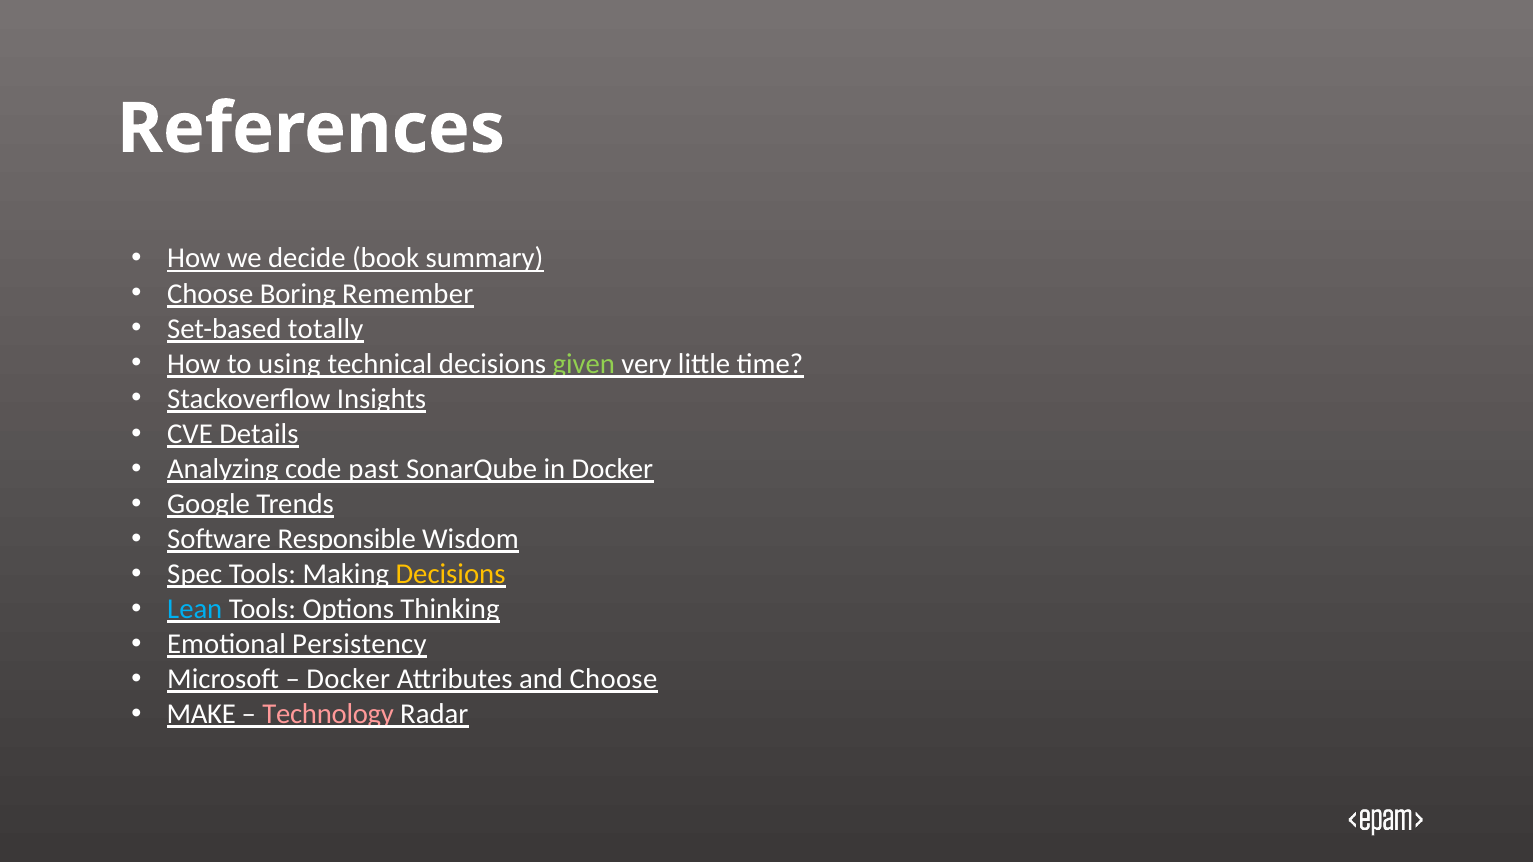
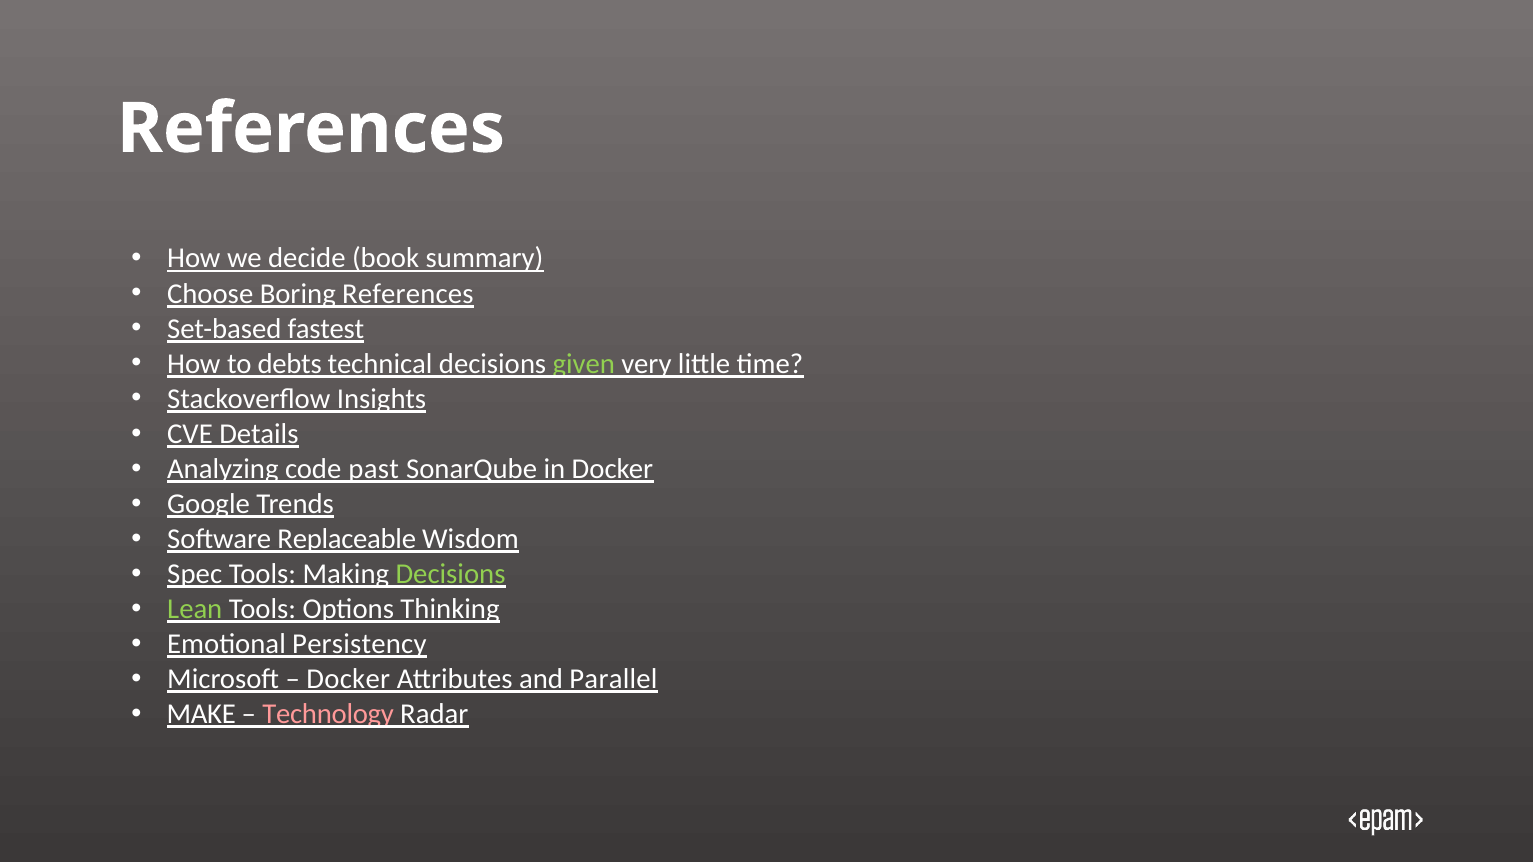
Boring Remember: Remember -> References
totally: totally -> fastest
using: using -> debts
Responsible: Responsible -> Replaceable
Decisions at (451, 574) colour: yellow -> light green
Lean colour: light blue -> light green
and Choose: Choose -> Parallel
